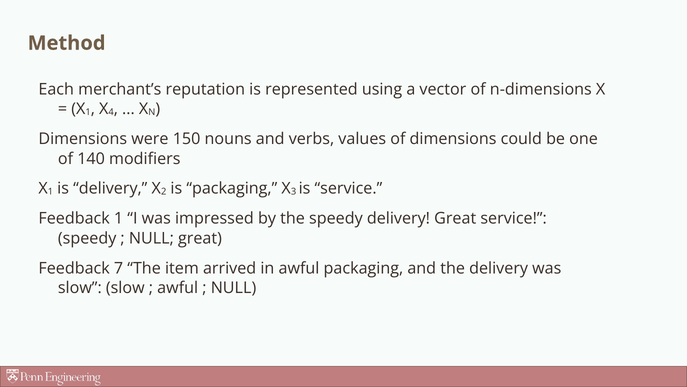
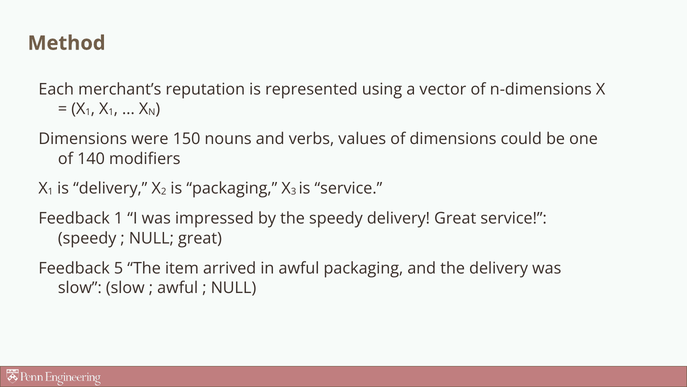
4 at (111, 112): 4 -> 1
7: 7 -> 5
